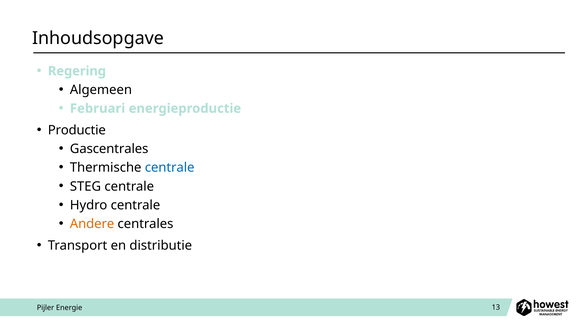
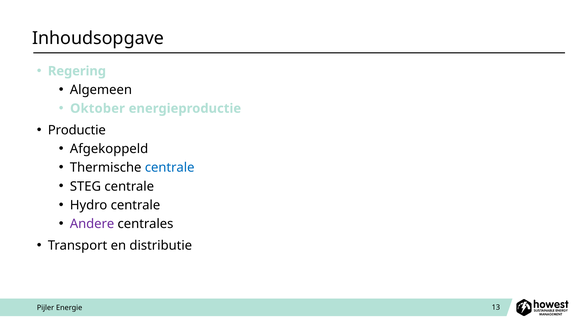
Februari: Februari -> Oktober
Gascentrales: Gascentrales -> Afgekoppeld
Andere colour: orange -> purple
